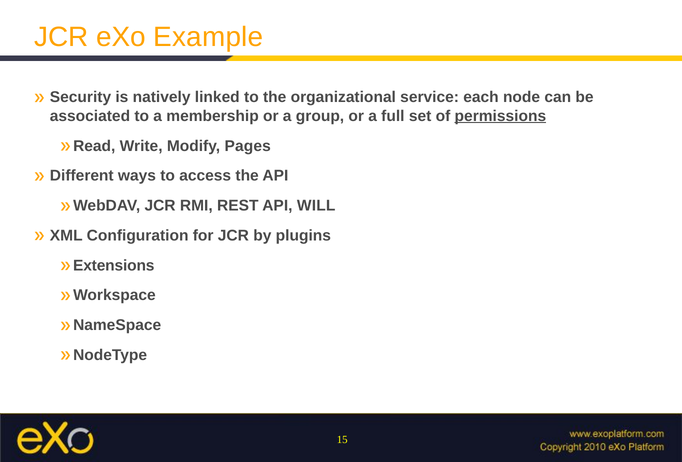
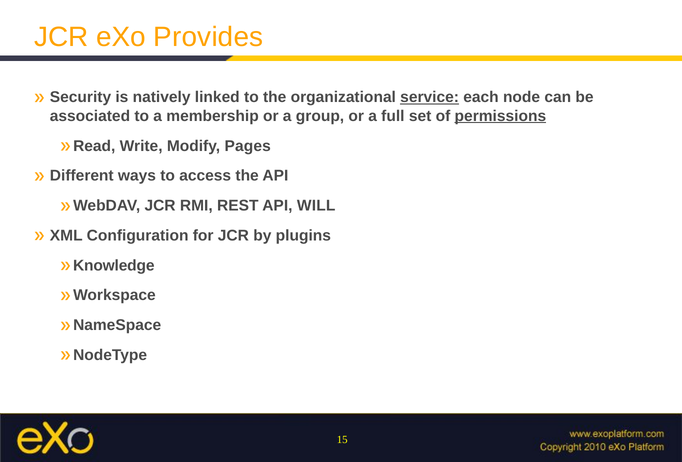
Example: Example -> Provides
service underline: none -> present
Extensions: Extensions -> Knowledge
